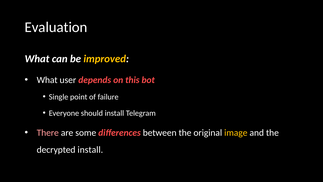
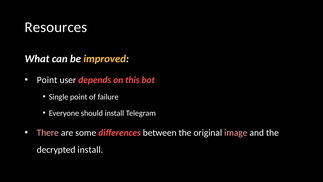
Evaluation: Evaluation -> Resources
What at (47, 80): What -> Point
image colour: yellow -> pink
